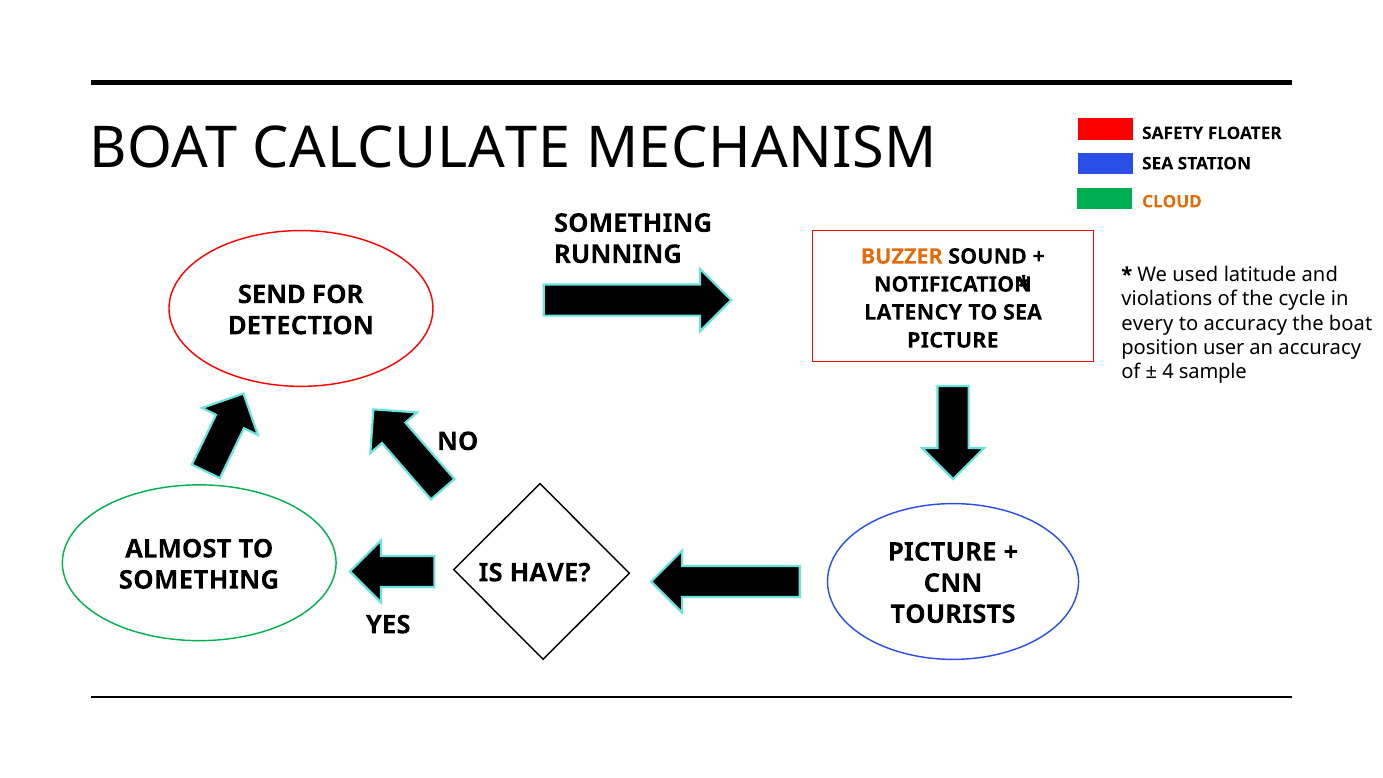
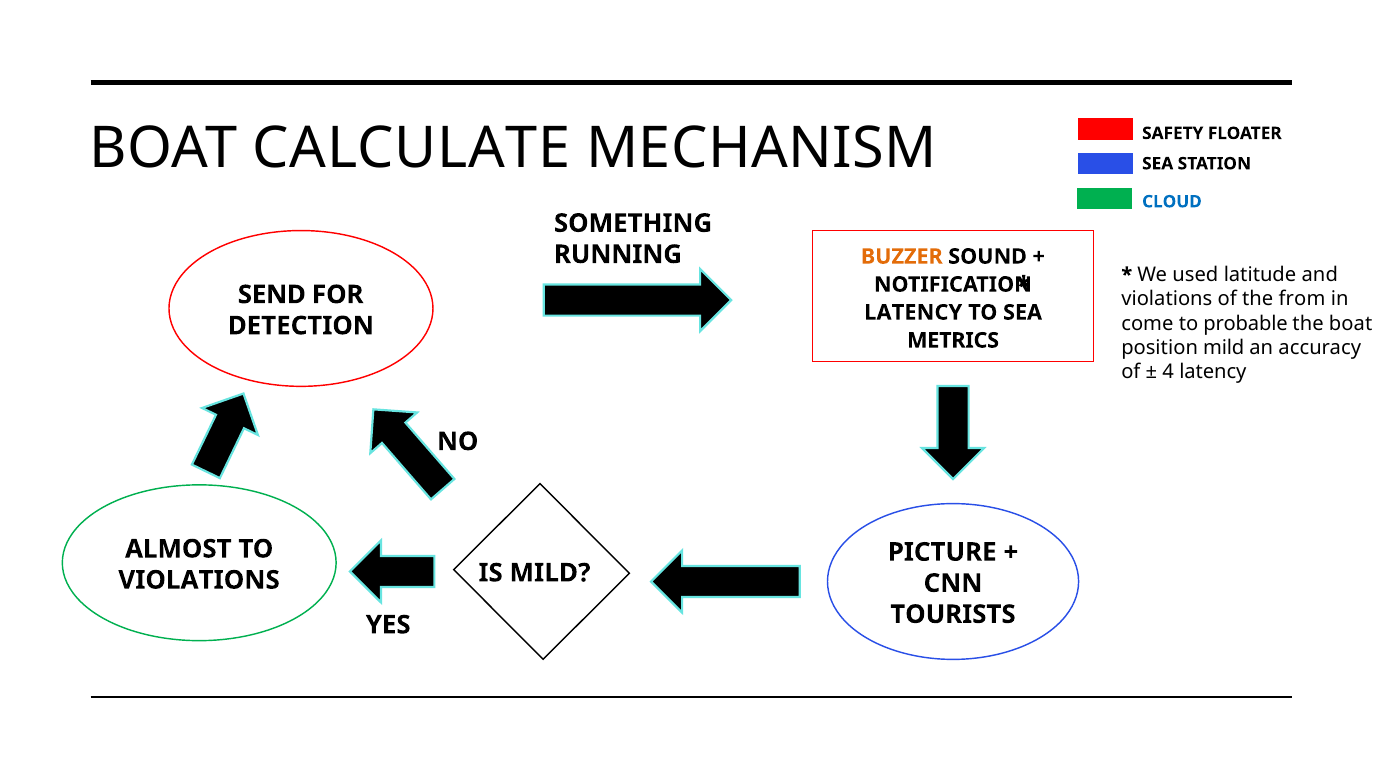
CLOUD colour: orange -> blue
cycle: cycle -> from
every: every -> come
to accuracy: accuracy -> probable
PICTURE at (953, 340): PICTURE -> METRICS
position user: user -> mild
4 sample: sample -> latency
IS HAVE: HAVE -> MILD
SOMETHING at (199, 580): SOMETHING -> VIOLATIONS
